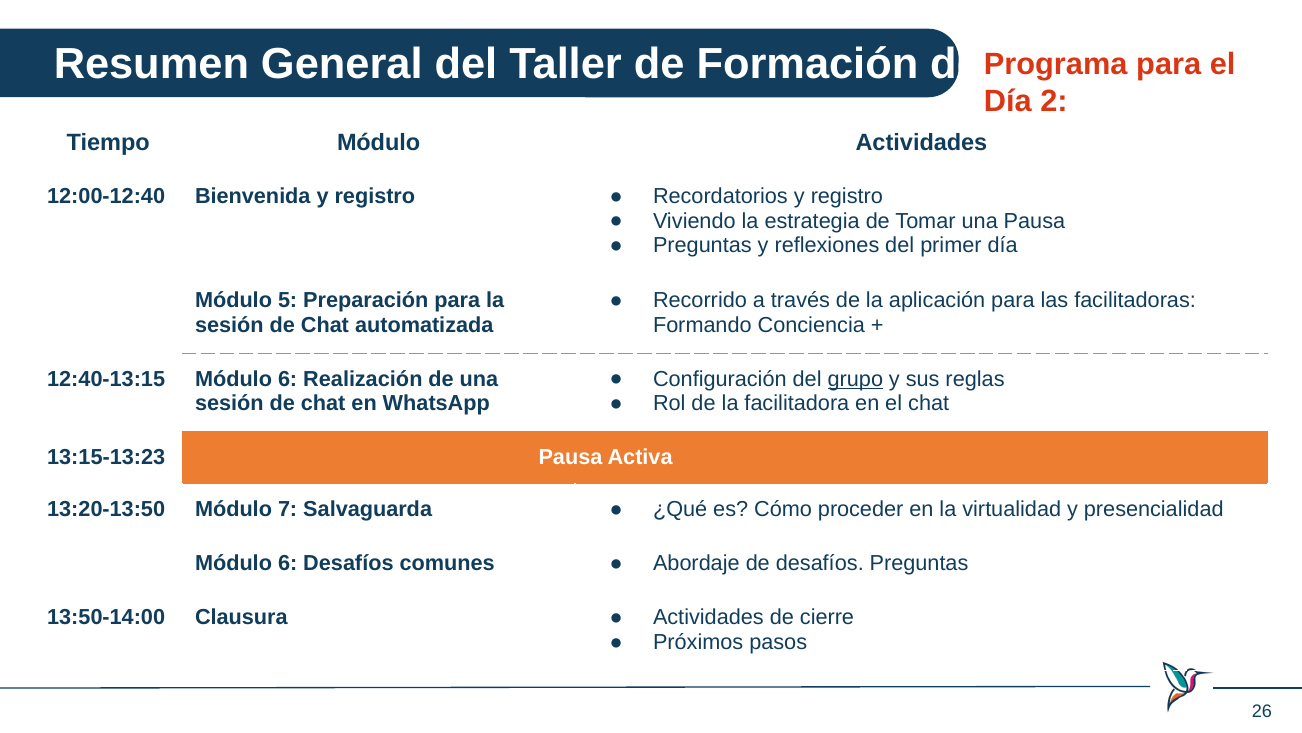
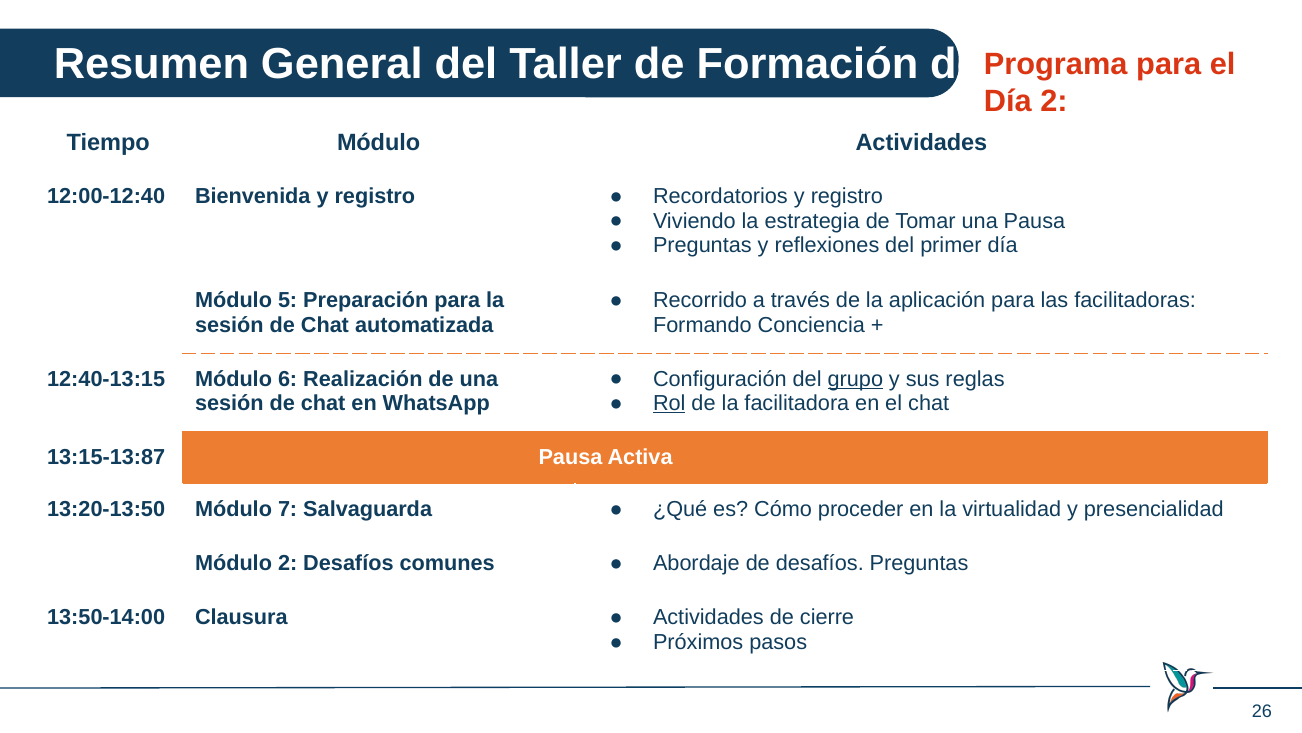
Rol underline: none -> present
13:15-13:23: 13:15-13:23 -> 13:15-13:87
6 at (288, 563): 6 -> 2
